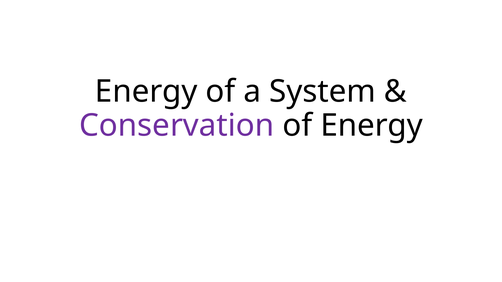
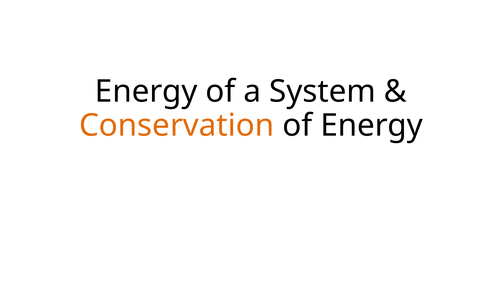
Conservation colour: purple -> orange
